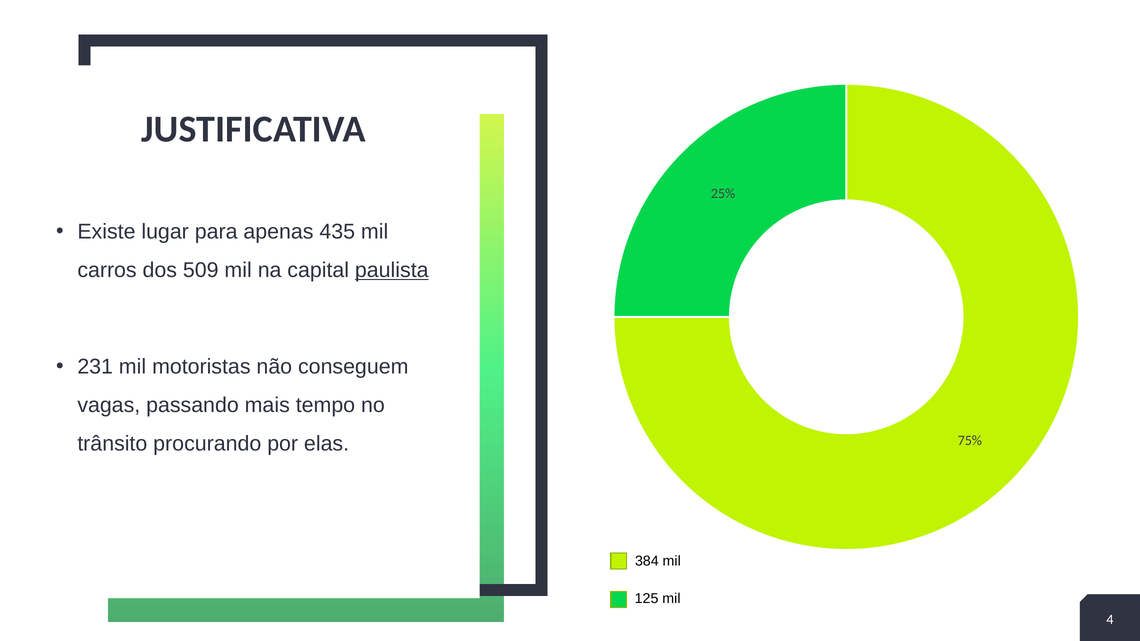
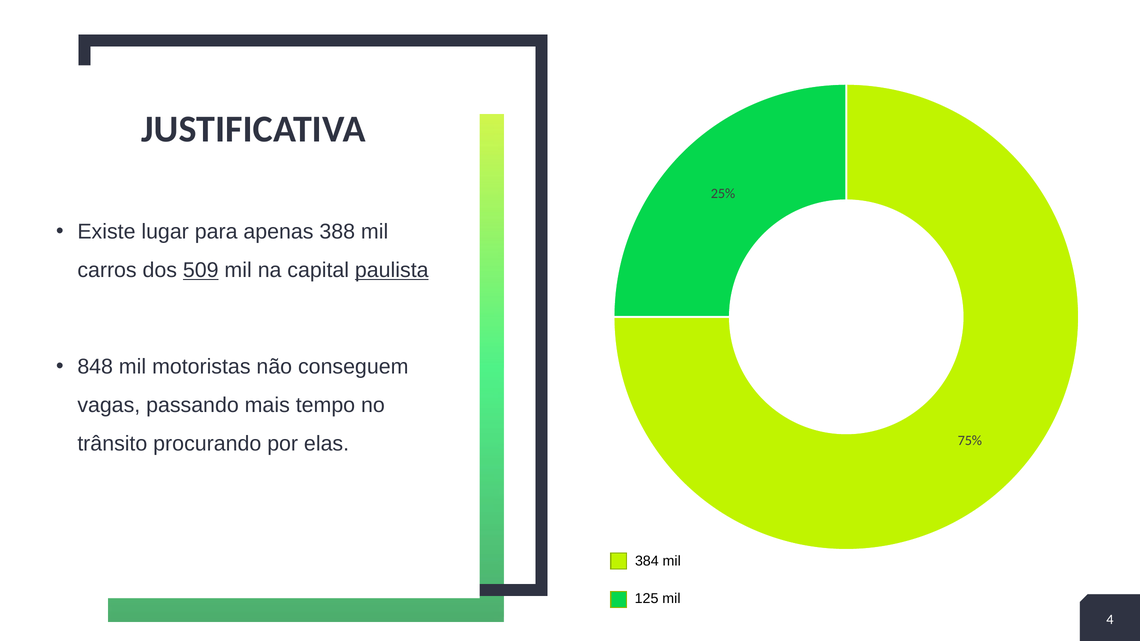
435: 435 -> 388
509 underline: none -> present
231: 231 -> 848
